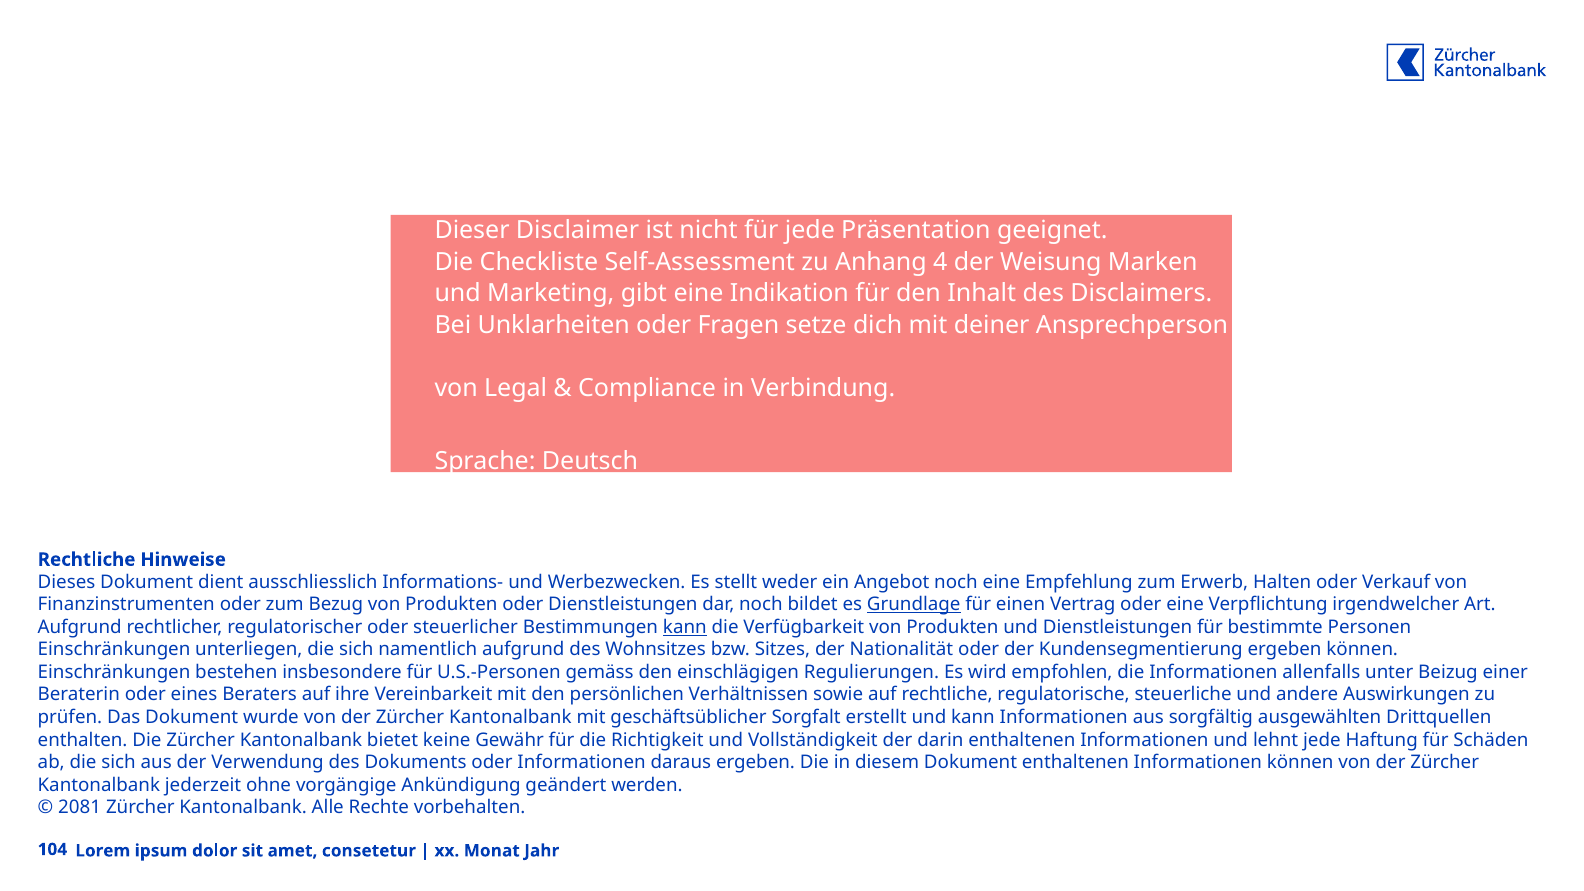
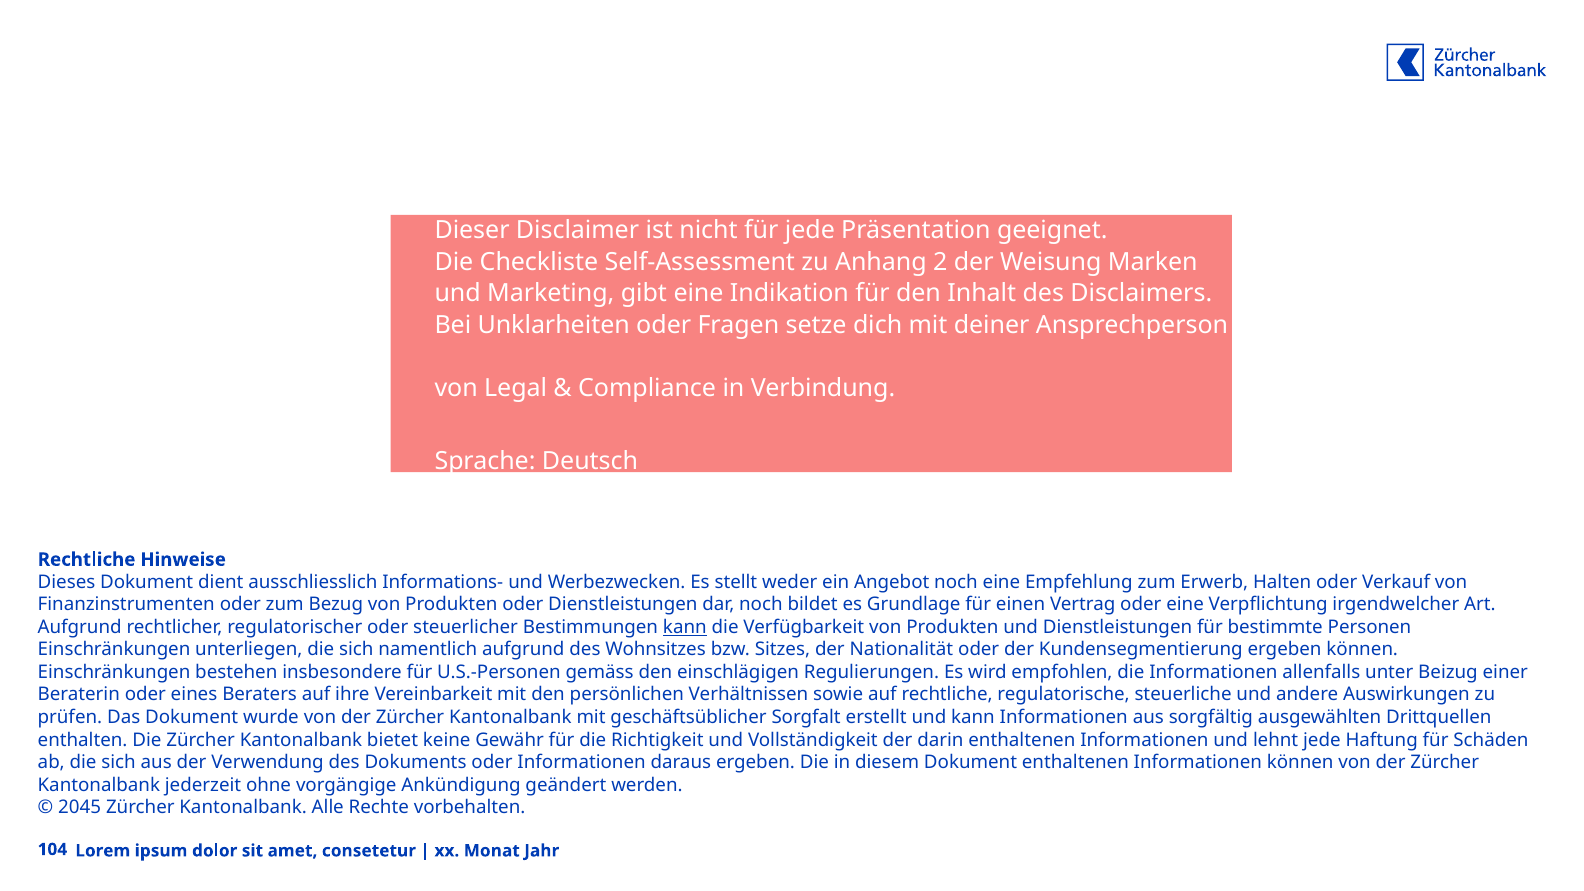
4: 4 -> 2
Grundlage underline: present -> none
2081: 2081 -> 2045
